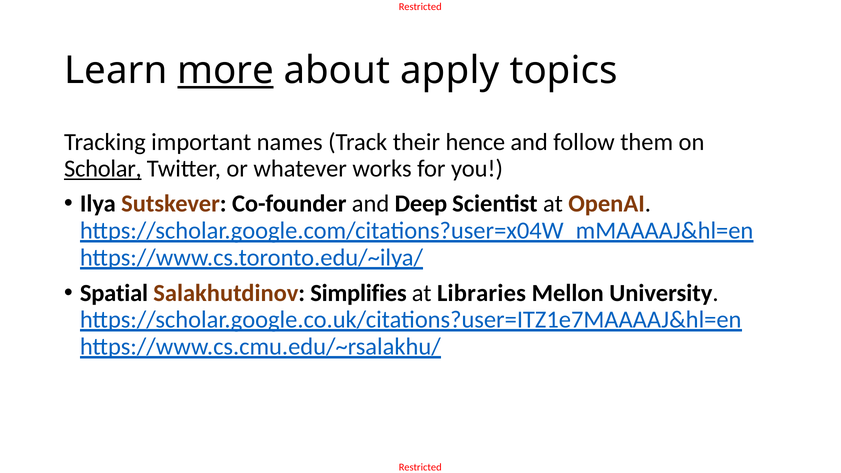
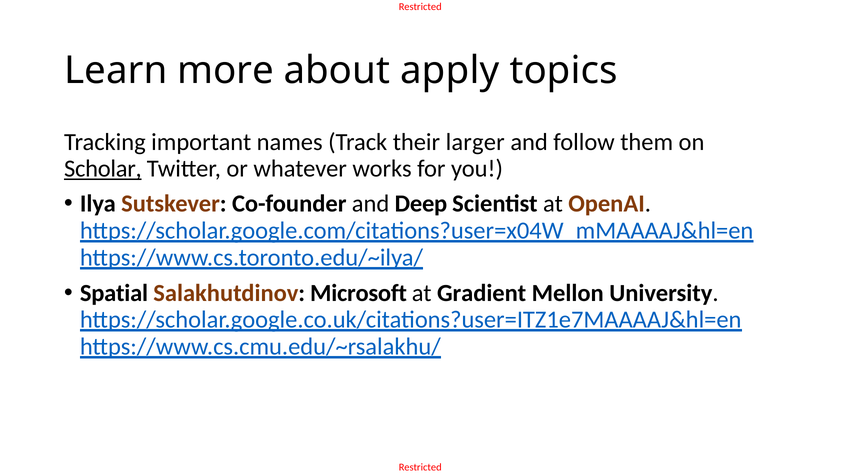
more underline: present -> none
hence: hence -> larger
Simplifies: Simplifies -> Microsoft
Libraries: Libraries -> Gradient
